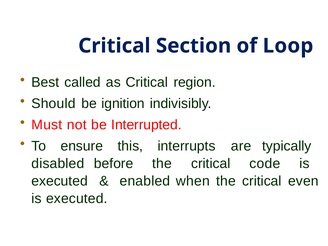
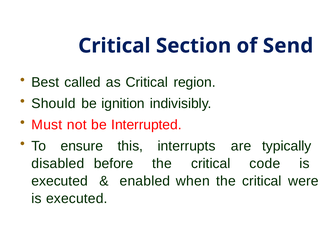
Loop: Loop -> Send
even: even -> were
